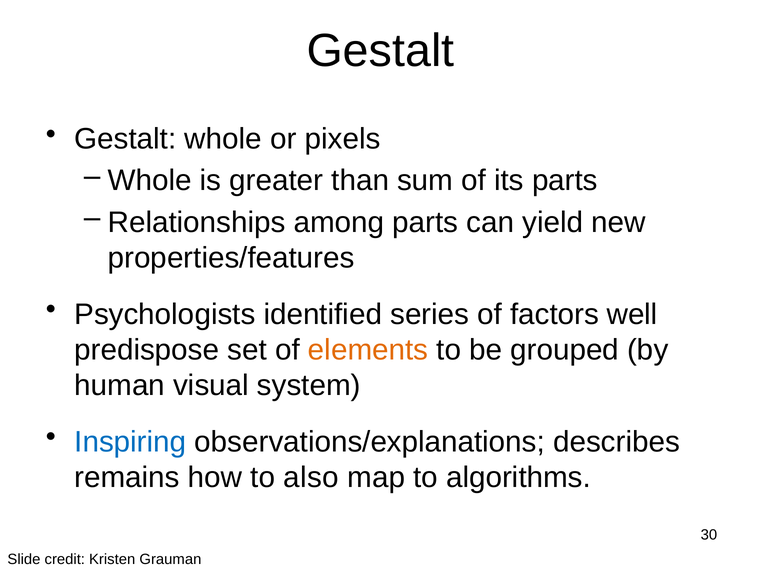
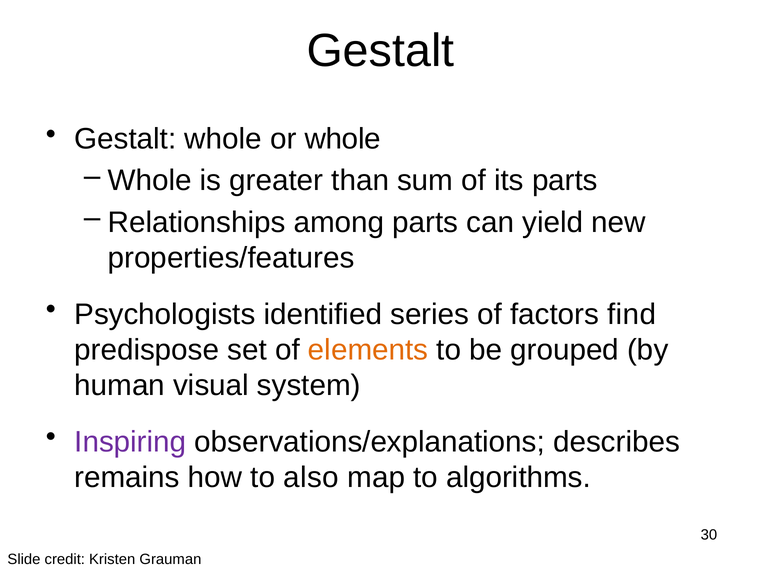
or pixels: pixels -> whole
well: well -> find
Inspiring colour: blue -> purple
